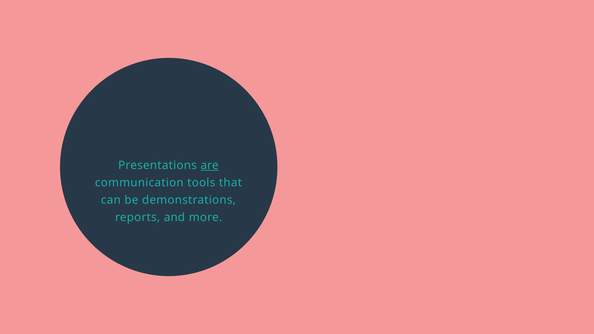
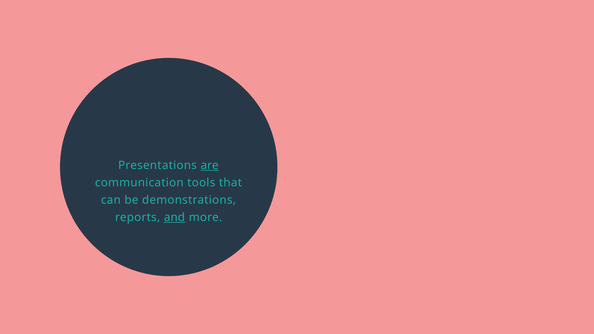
and underline: none -> present
